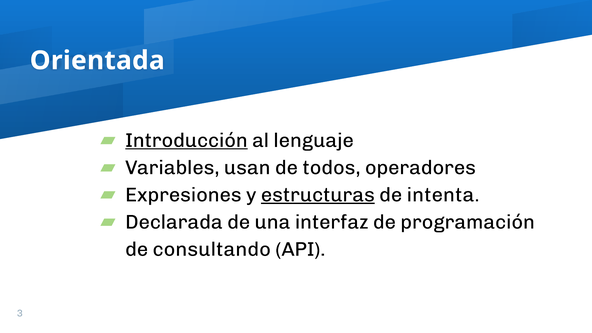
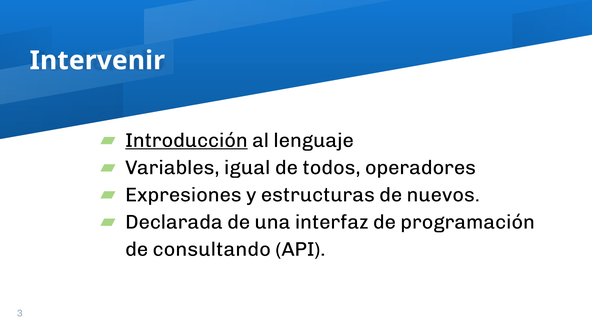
Orientada: Orientada -> Intervenir
usan: usan -> igual
estructuras underline: present -> none
intenta: intenta -> nuevos
